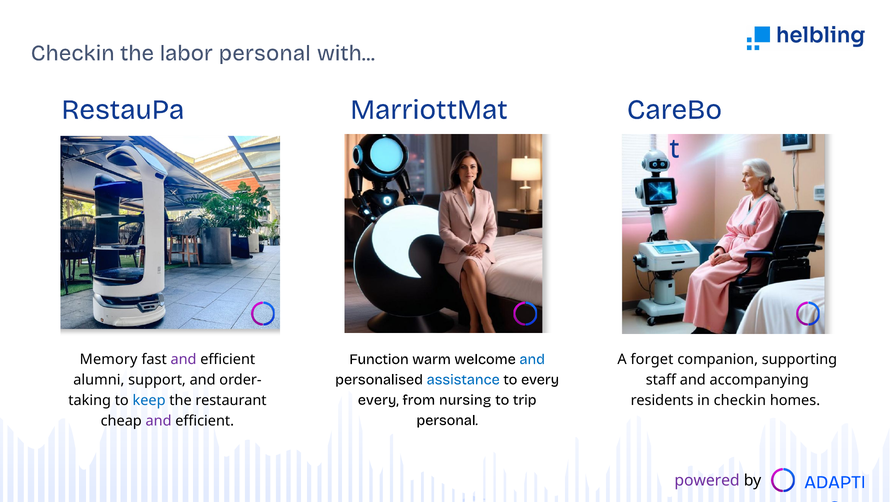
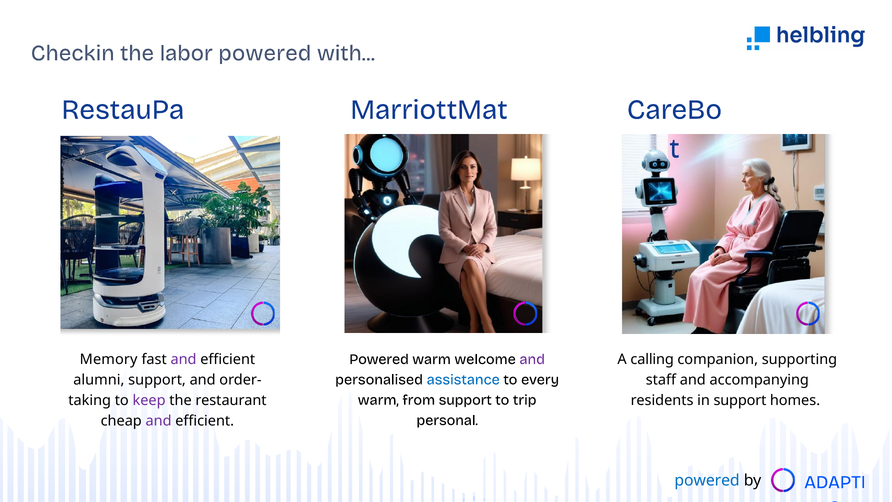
labor personal: personal -> powered
Function at (379, 359): Function -> Powered
and at (532, 359) colour: blue -> purple
forget: forget -> calling
every at (378, 400): every -> warm
from nursing: nursing -> support
keep colour: blue -> purple
in checkin: checkin -> support
powered at (707, 480) colour: purple -> blue
